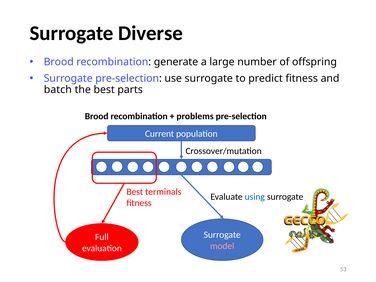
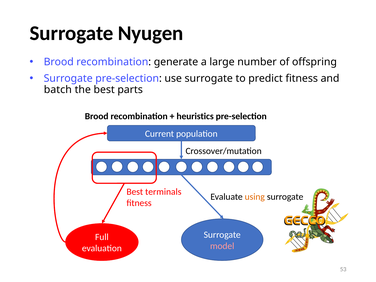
Diverse: Diverse -> Nyugen
problems: problems -> heuristics
using colour: blue -> orange
